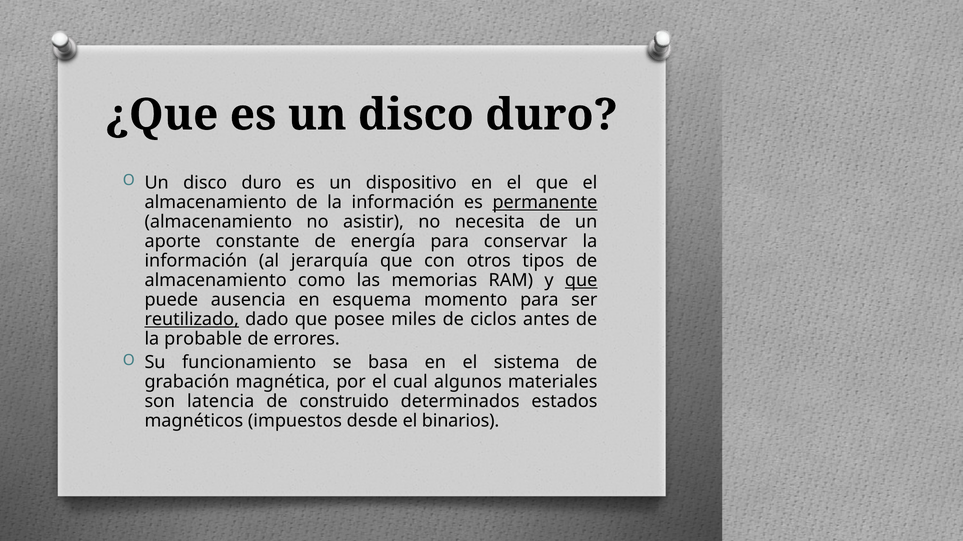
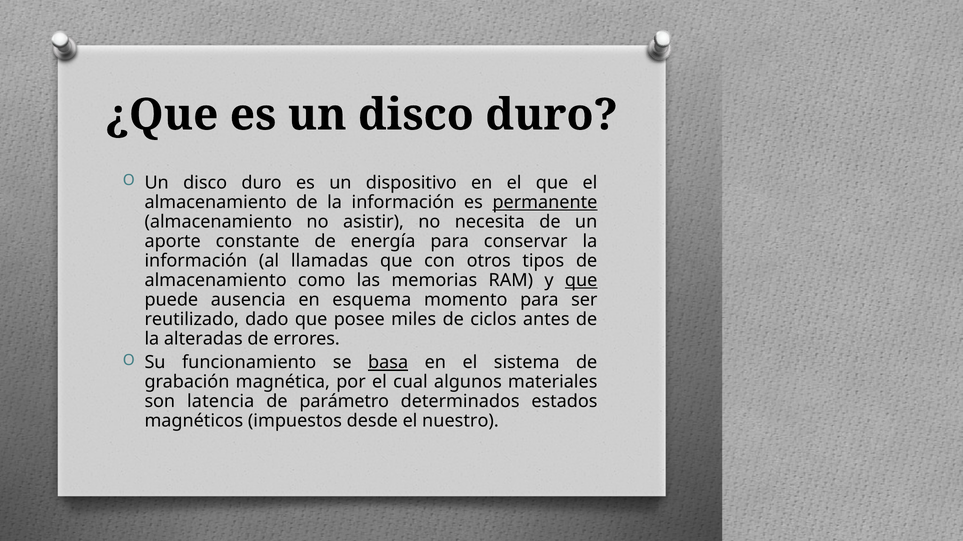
jerarquía: jerarquía -> llamadas
reutilizado underline: present -> none
probable: probable -> alteradas
basa underline: none -> present
construido: construido -> parámetro
binarios: binarios -> nuestro
